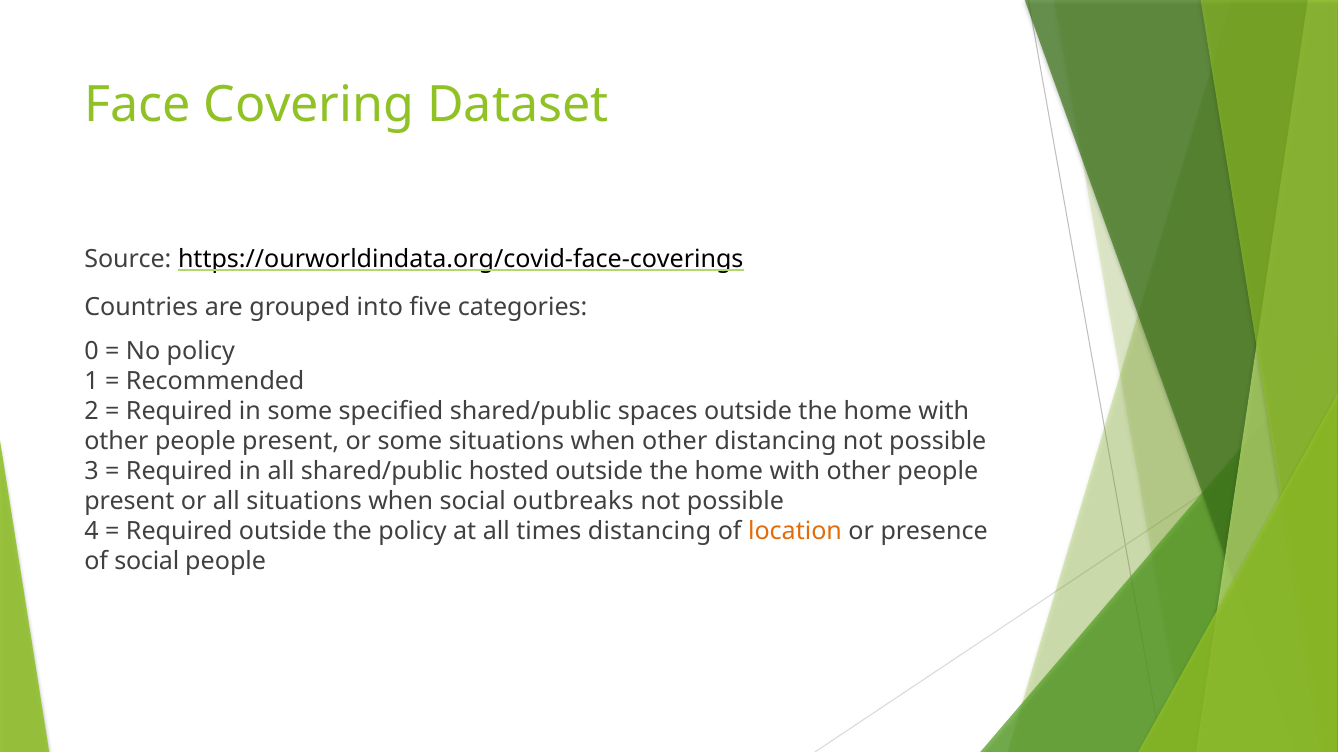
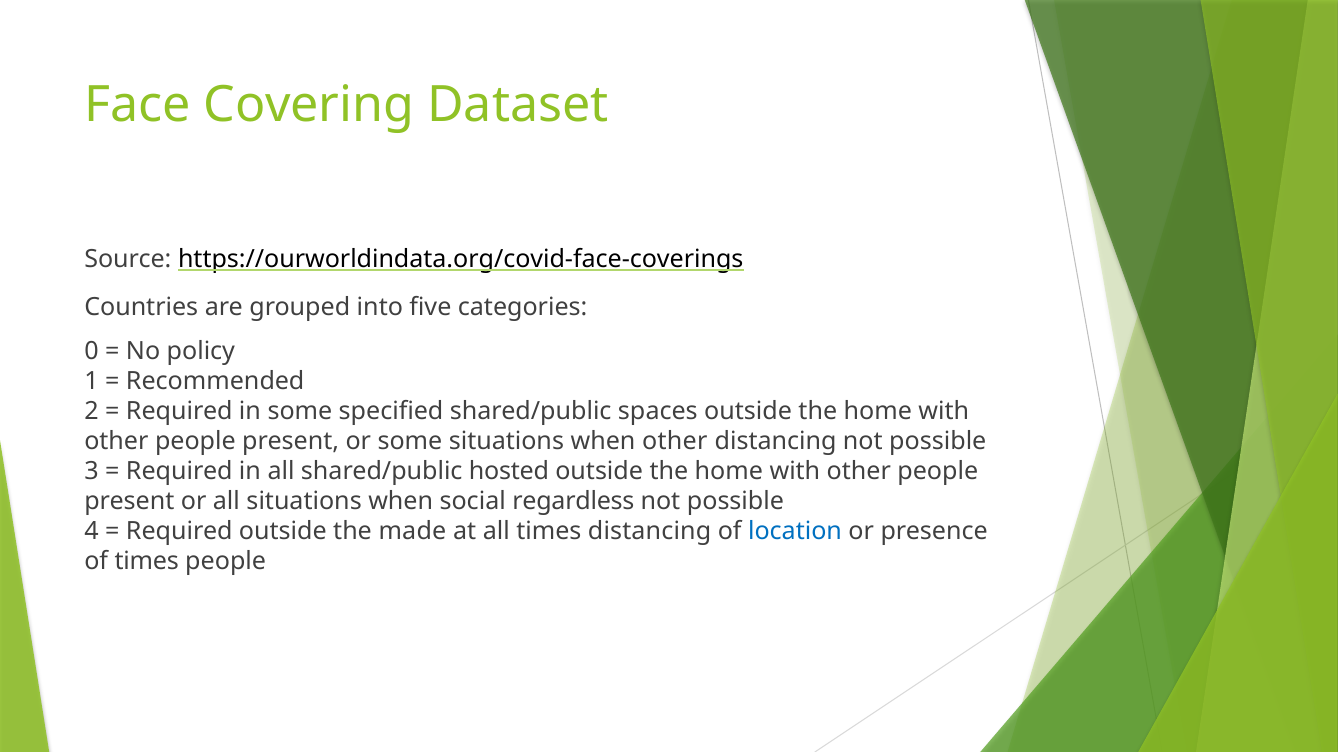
outbreaks: outbreaks -> regardless
the policy: policy -> made
location colour: orange -> blue
of social: social -> times
